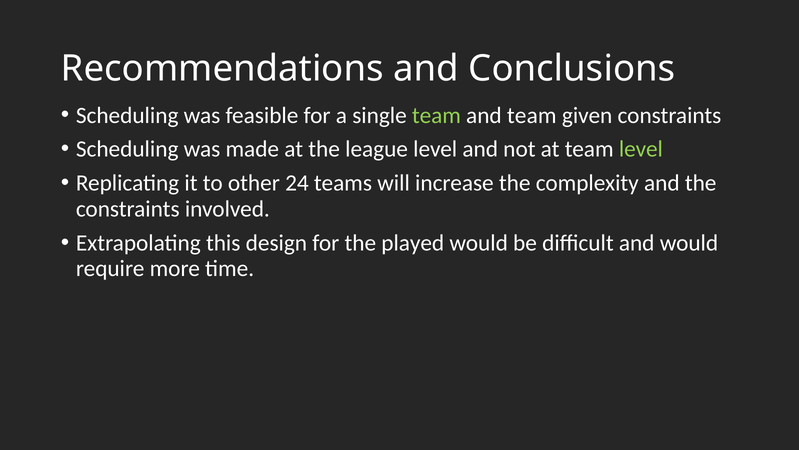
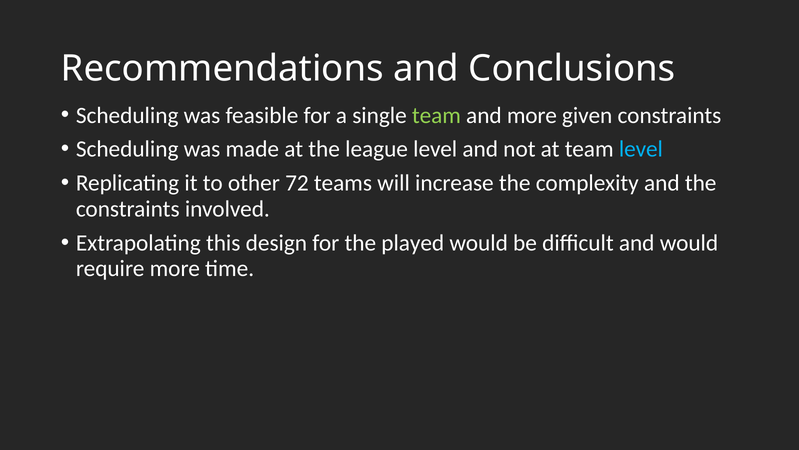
and team: team -> more
level at (641, 149) colour: light green -> light blue
24: 24 -> 72
